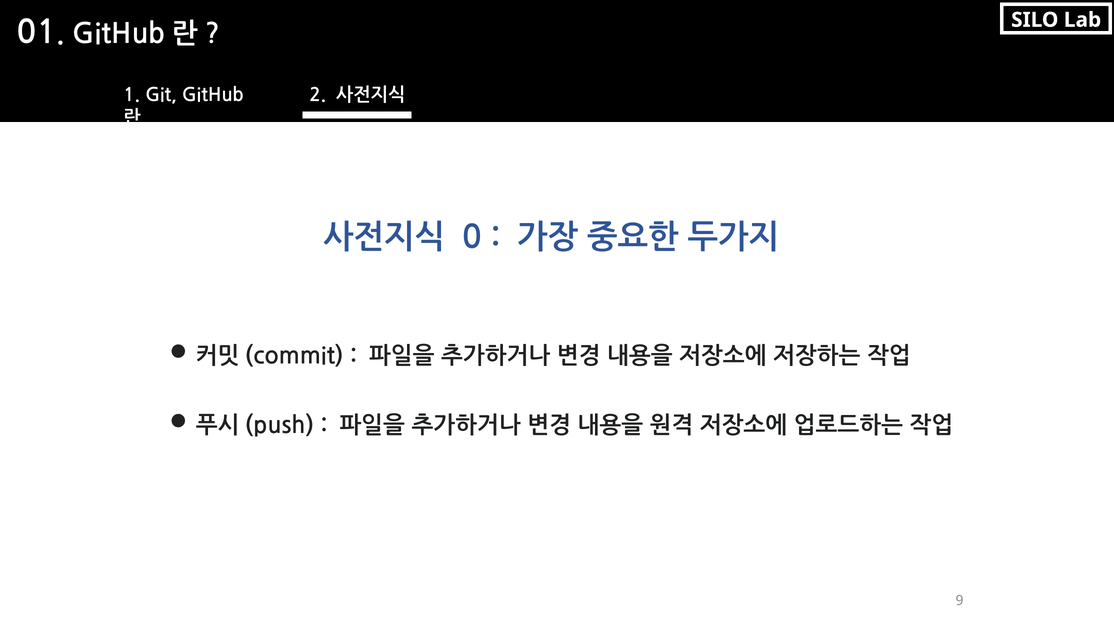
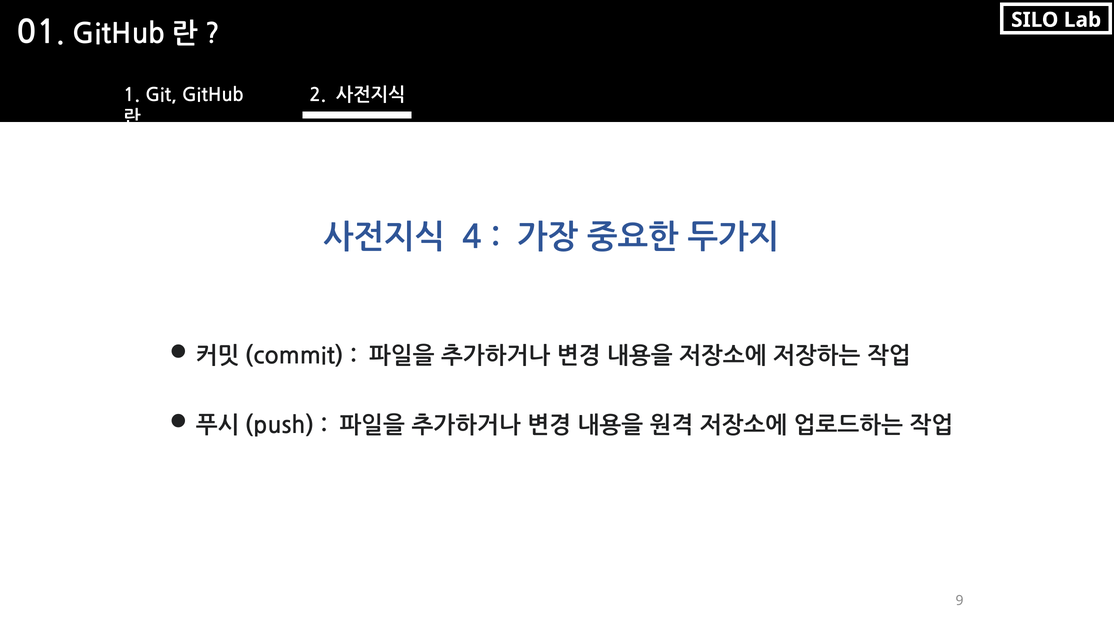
0: 0 -> 4
